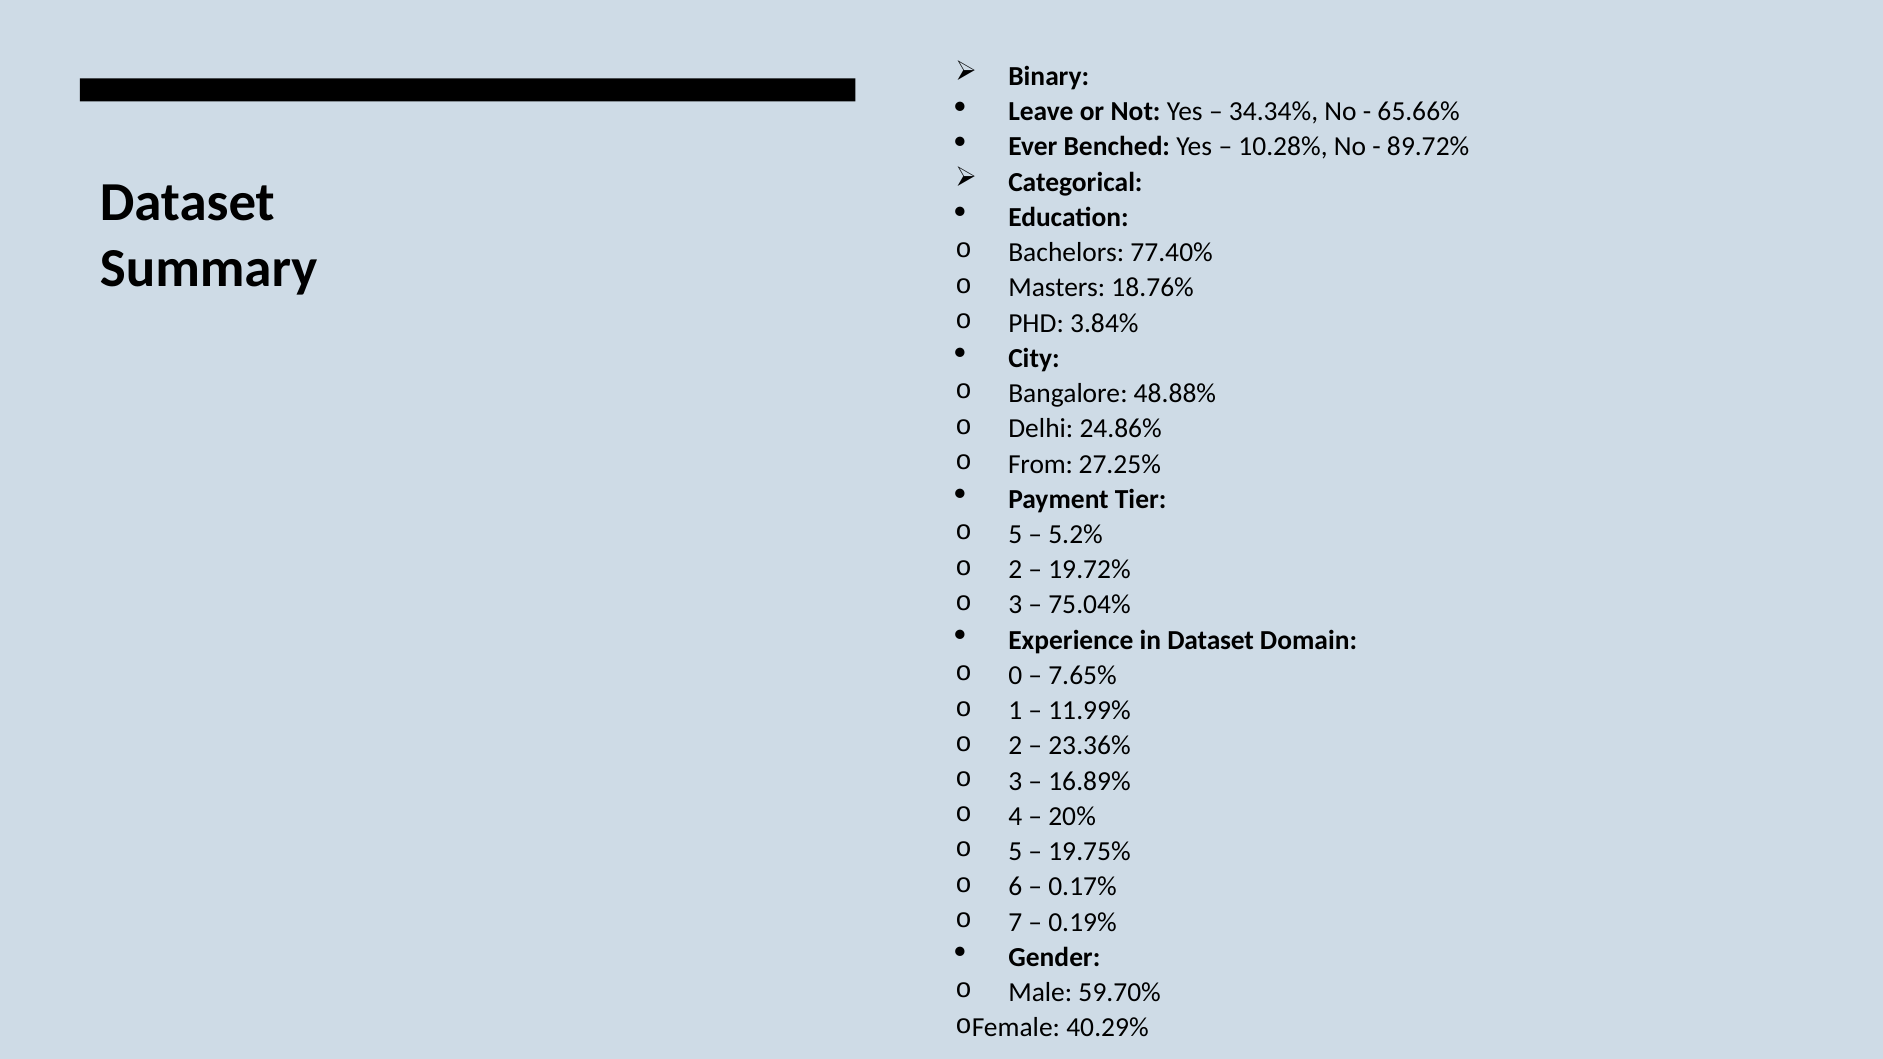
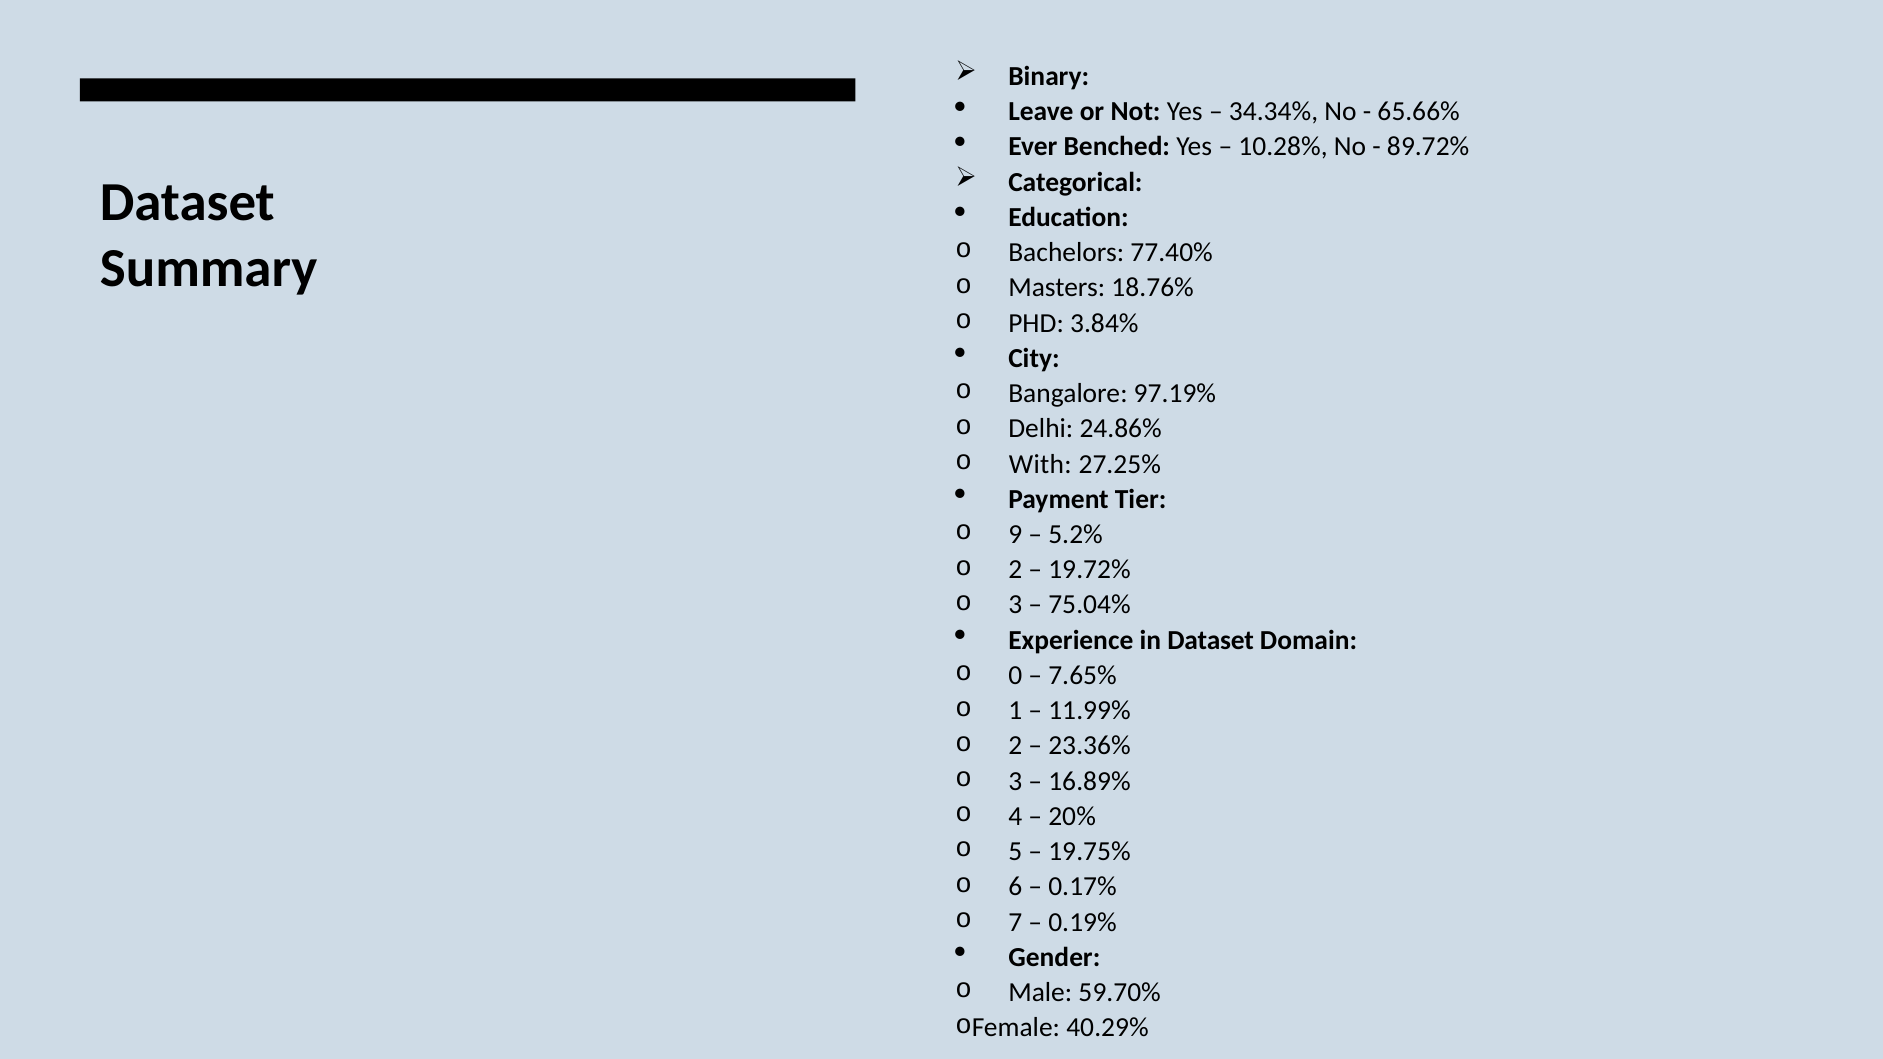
48.88%: 48.88% -> 97.19%
From: From -> With
5 at (1015, 535): 5 -> 9
